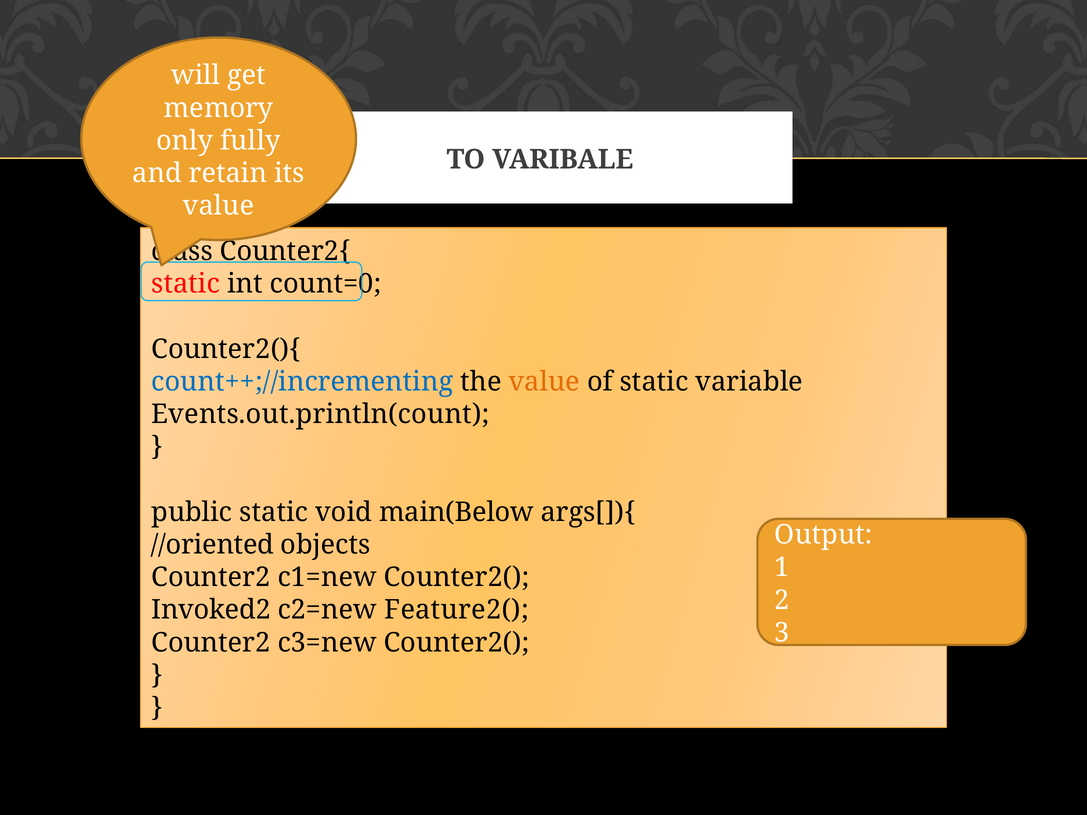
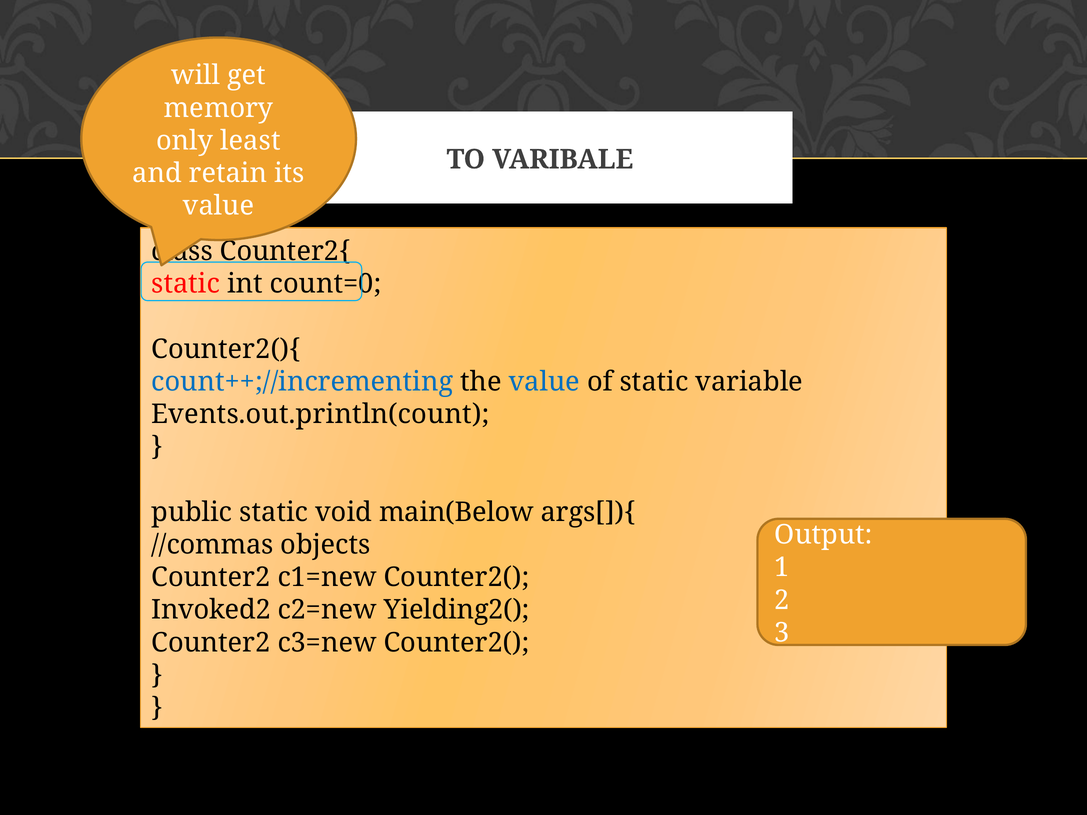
fully: fully -> least
value at (544, 382) colour: orange -> blue
//oriented: //oriented -> //commas
Feature2(: Feature2( -> Yielding2(
